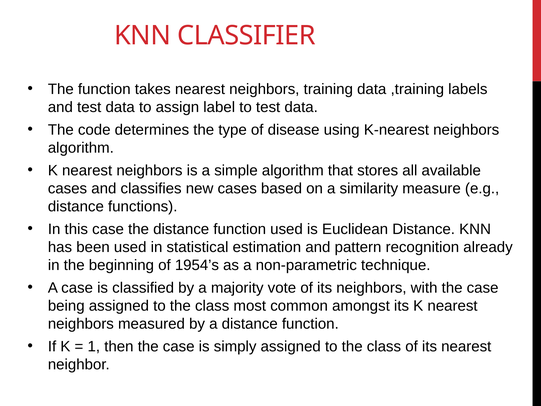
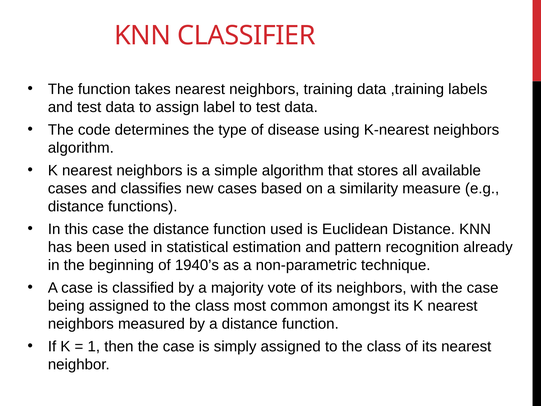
1954’s: 1954’s -> 1940’s
